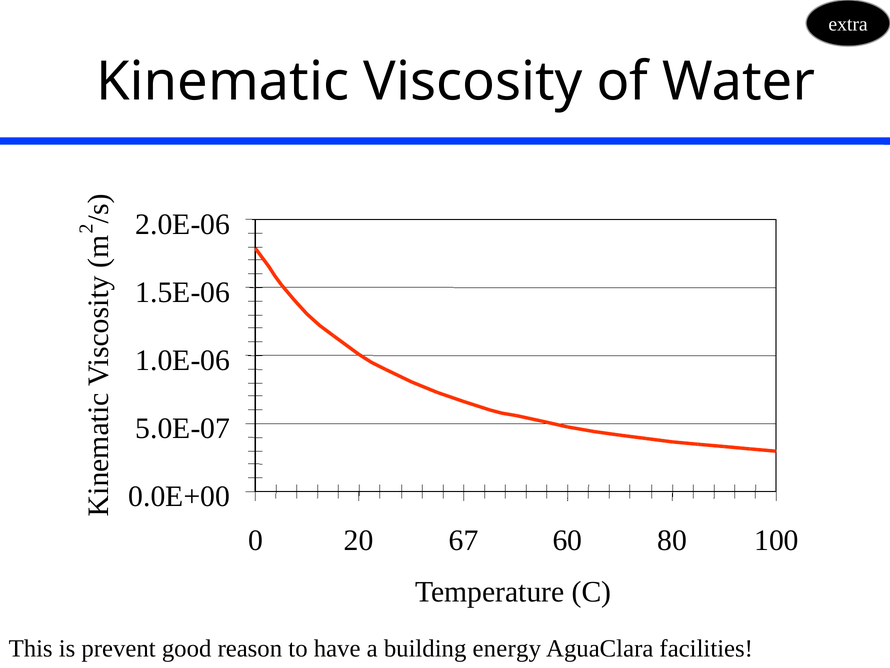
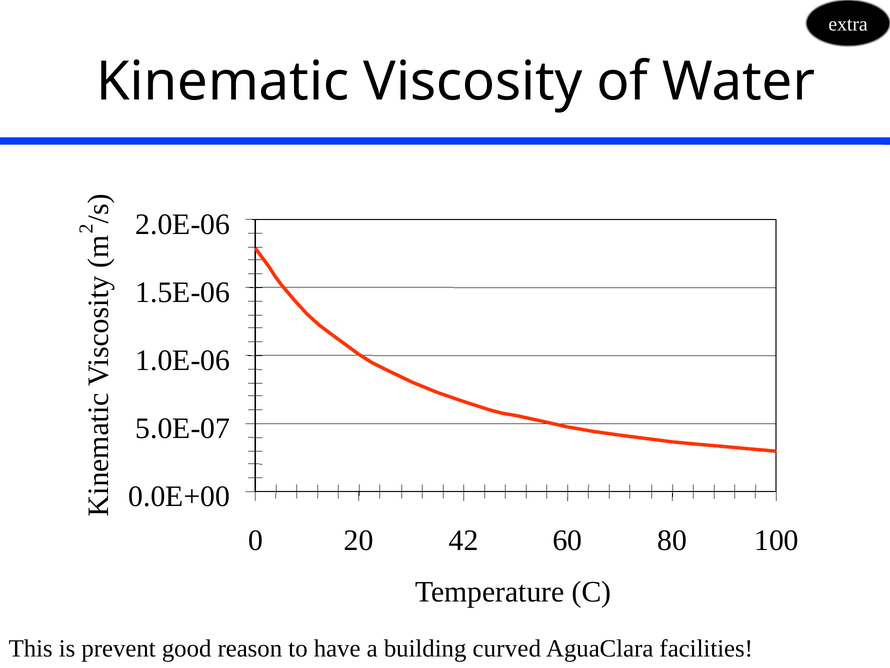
67: 67 -> 42
energy: energy -> curved
